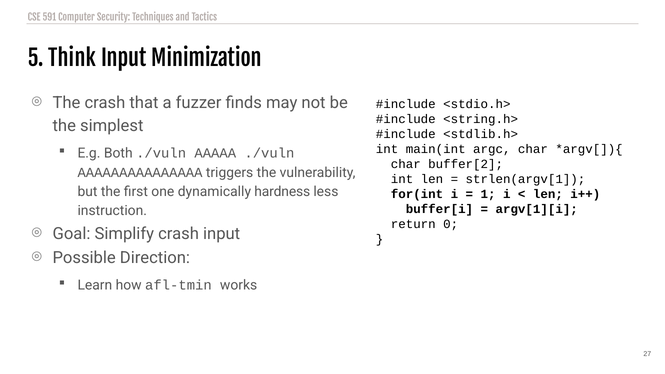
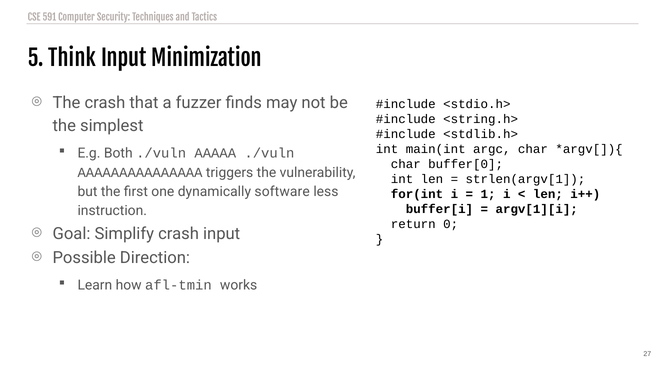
buffer[2: buffer[2 -> buffer[0
hardness: hardness -> software
